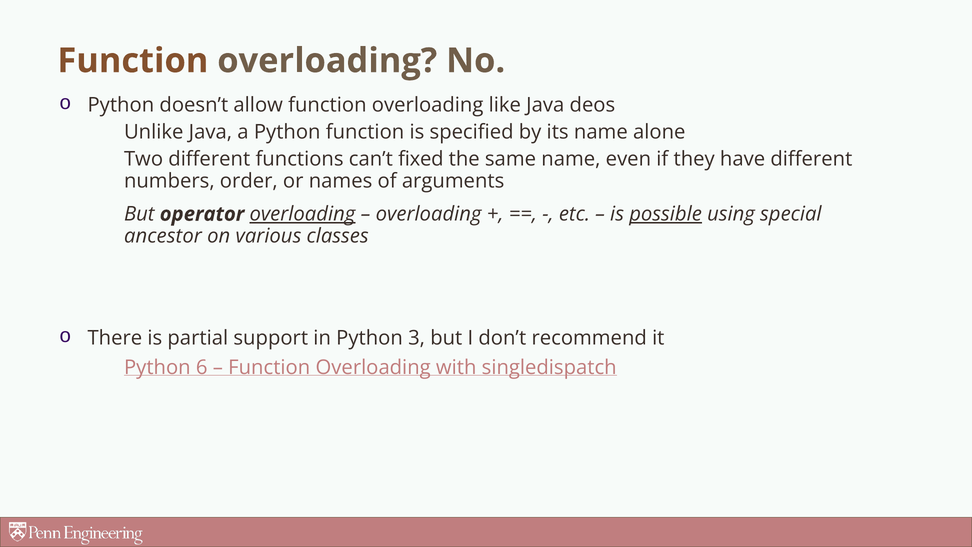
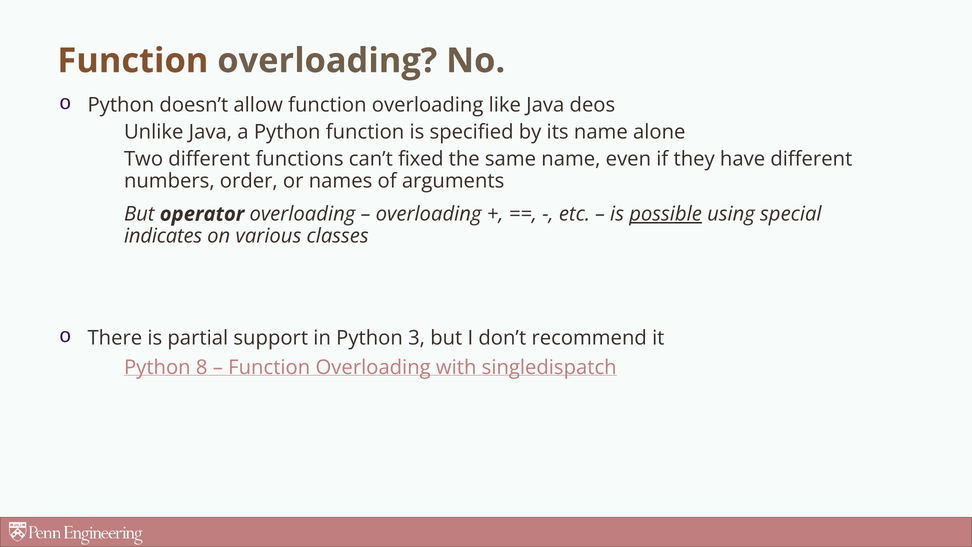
overloading at (302, 214) underline: present -> none
ancestor: ancestor -> indicates
6: 6 -> 8
